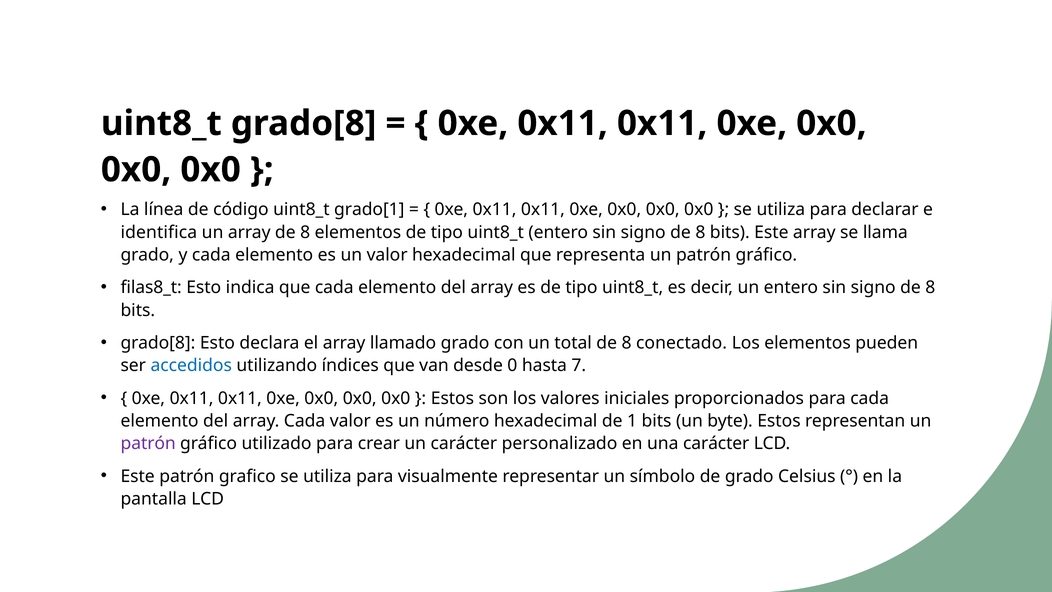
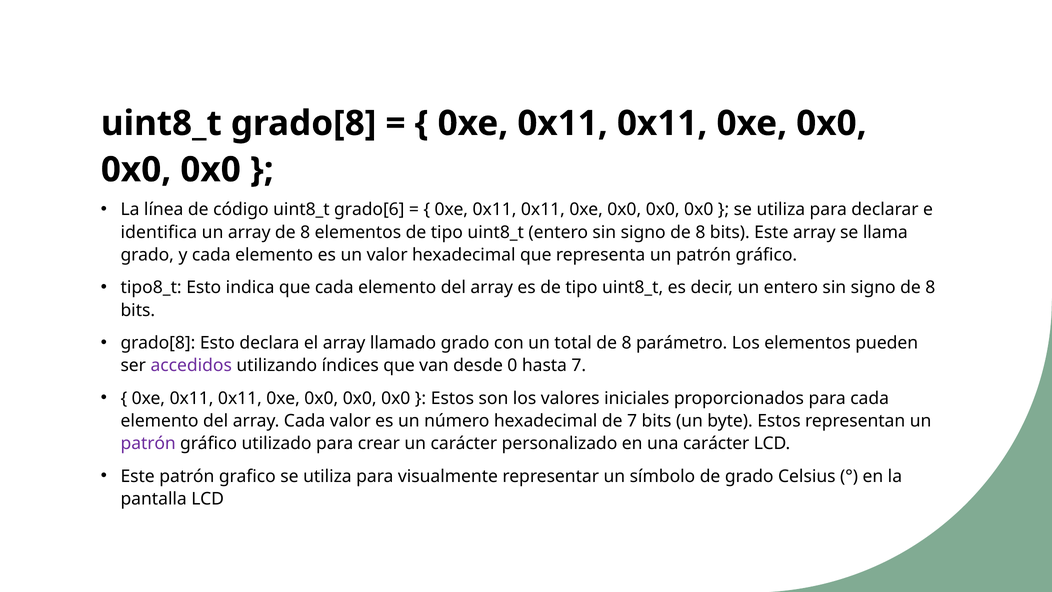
grado[1: grado[1 -> grado[6
filas8_t: filas8_t -> tipo8_t
conectado: conectado -> parámetro
accedidos colour: blue -> purple
de 1: 1 -> 7
